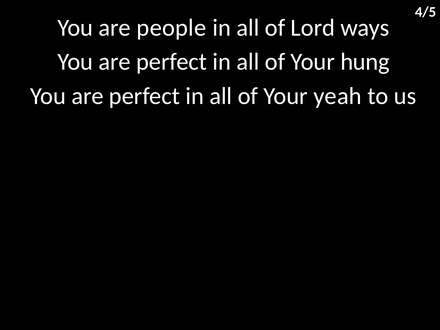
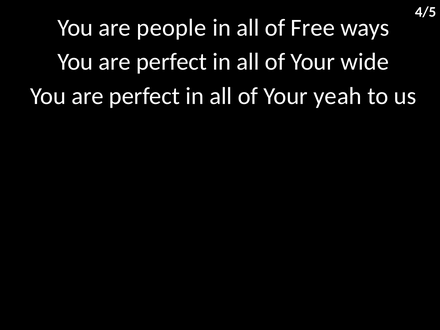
Lord: Lord -> Free
hung: hung -> wide
